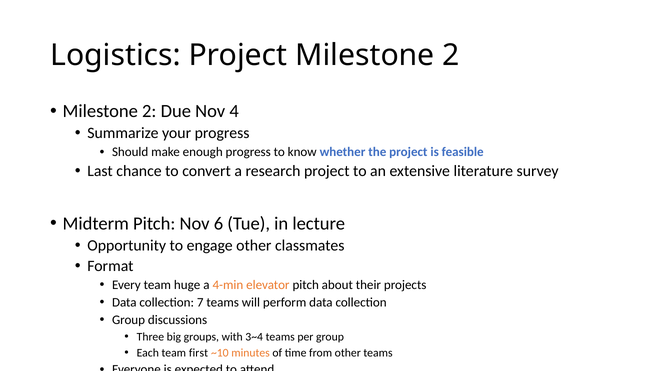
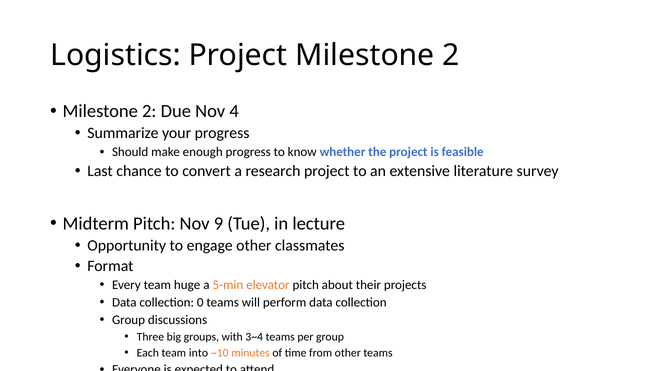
6: 6 -> 9
4-min: 4-min -> 5-min
7: 7 -> 0
first: first -> into
